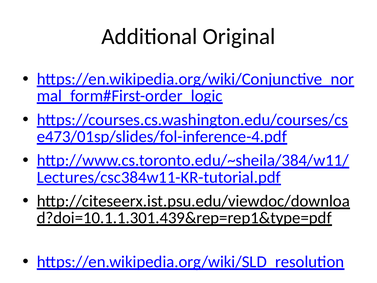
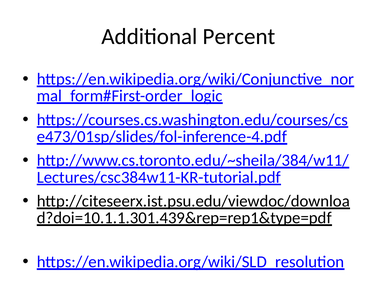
Original: Original -> Percent
